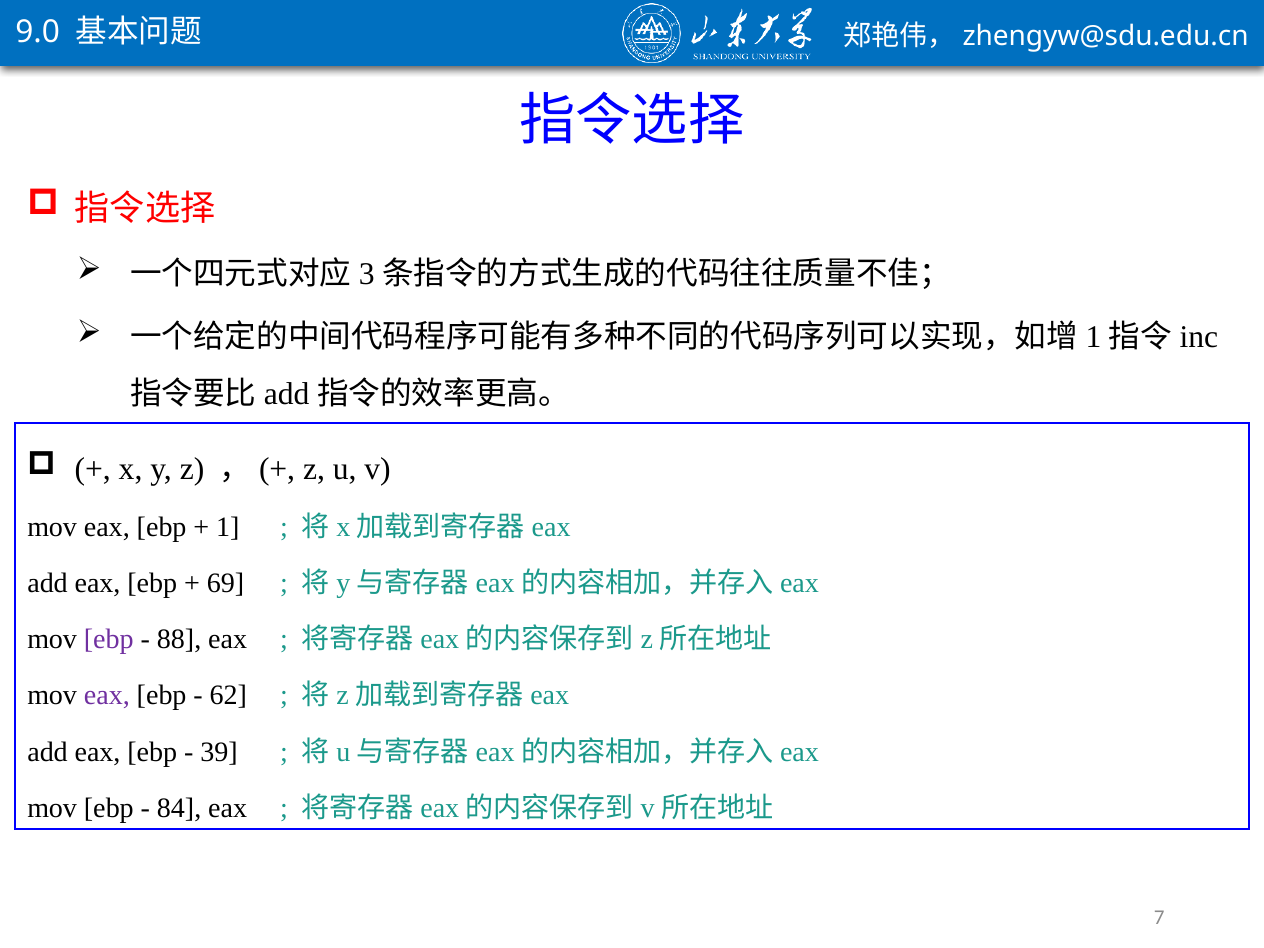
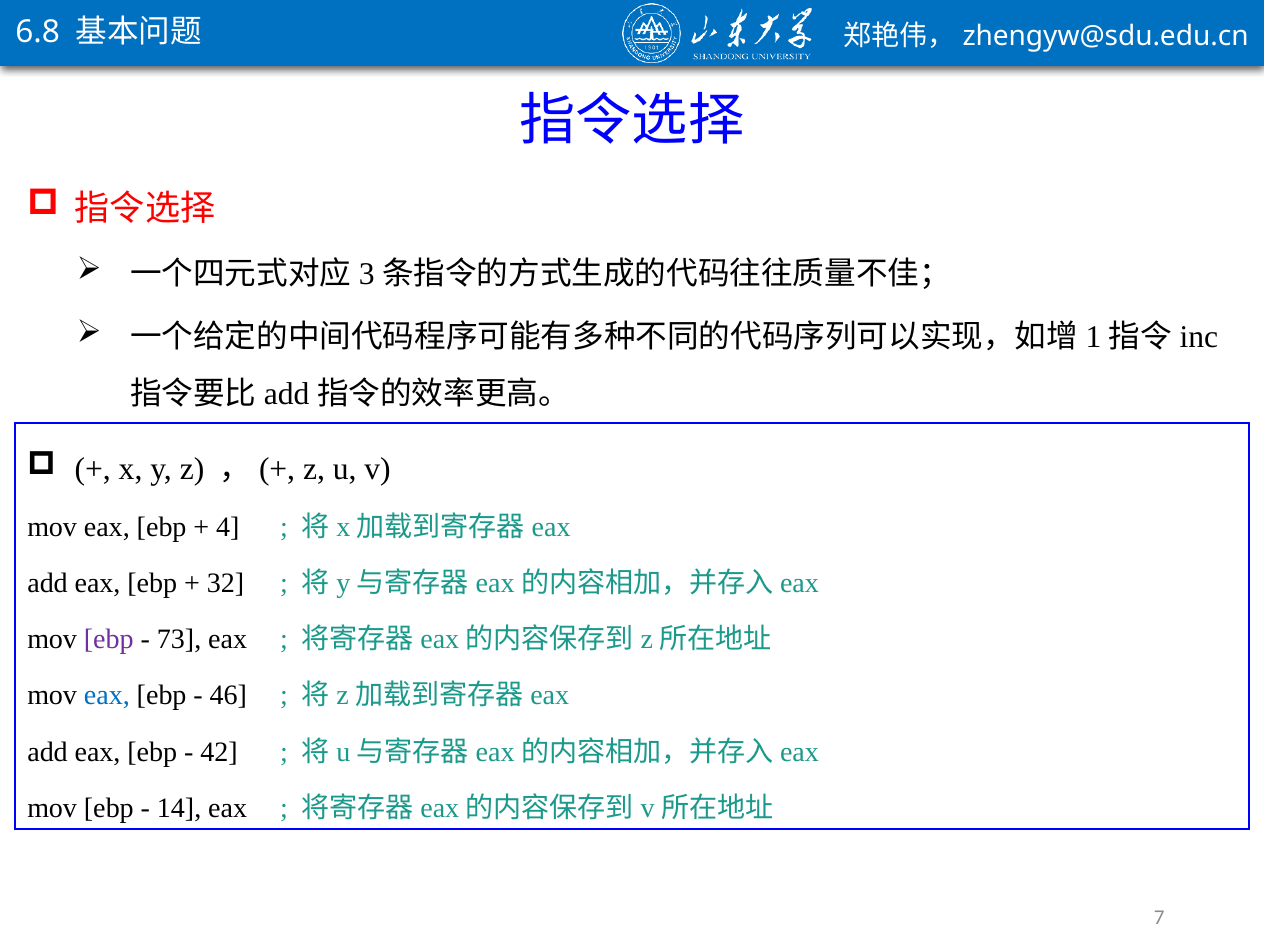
9.0: 9.0 -> 6.8
1: 1 -> 4
69: 69 -> 32
88: 88 -> 73
eax at (107, 696) colour: purple -> blue
62: 62 -> 46
39: 39 -> 42
84: 84 -> 14
